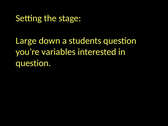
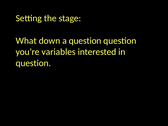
Large: Large -> What
a students: students -> question
